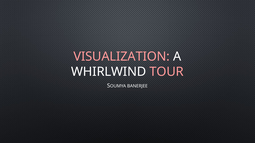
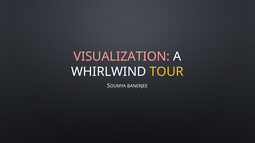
TOUR colour: pink -> yellow
